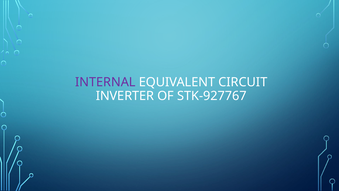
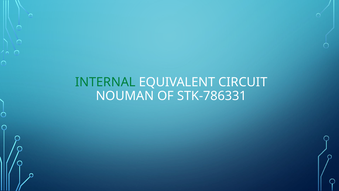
INTERNAL colour: purple -> green
INVERTER: INVERTER -> NOUMAN
STK-927767: STK-927767 -> STK-786331
